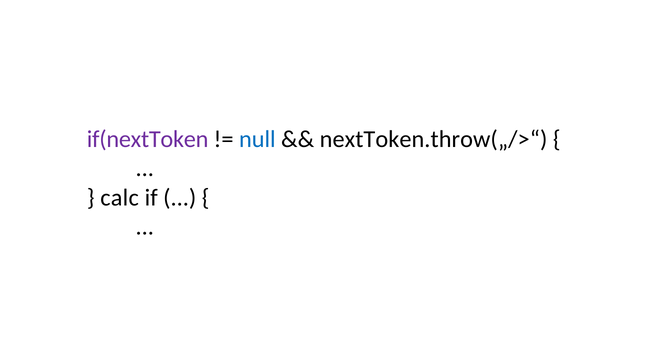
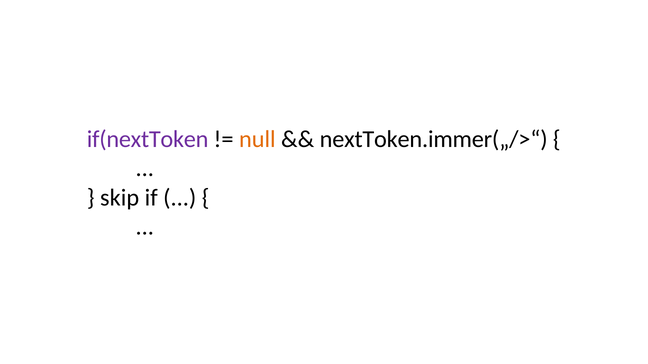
null colour: blue -> orange
nextToken.throw(„/>“: nextToken.throw(„/>“ -> nextToken.immer(„/>“
calc: calc -> skip
